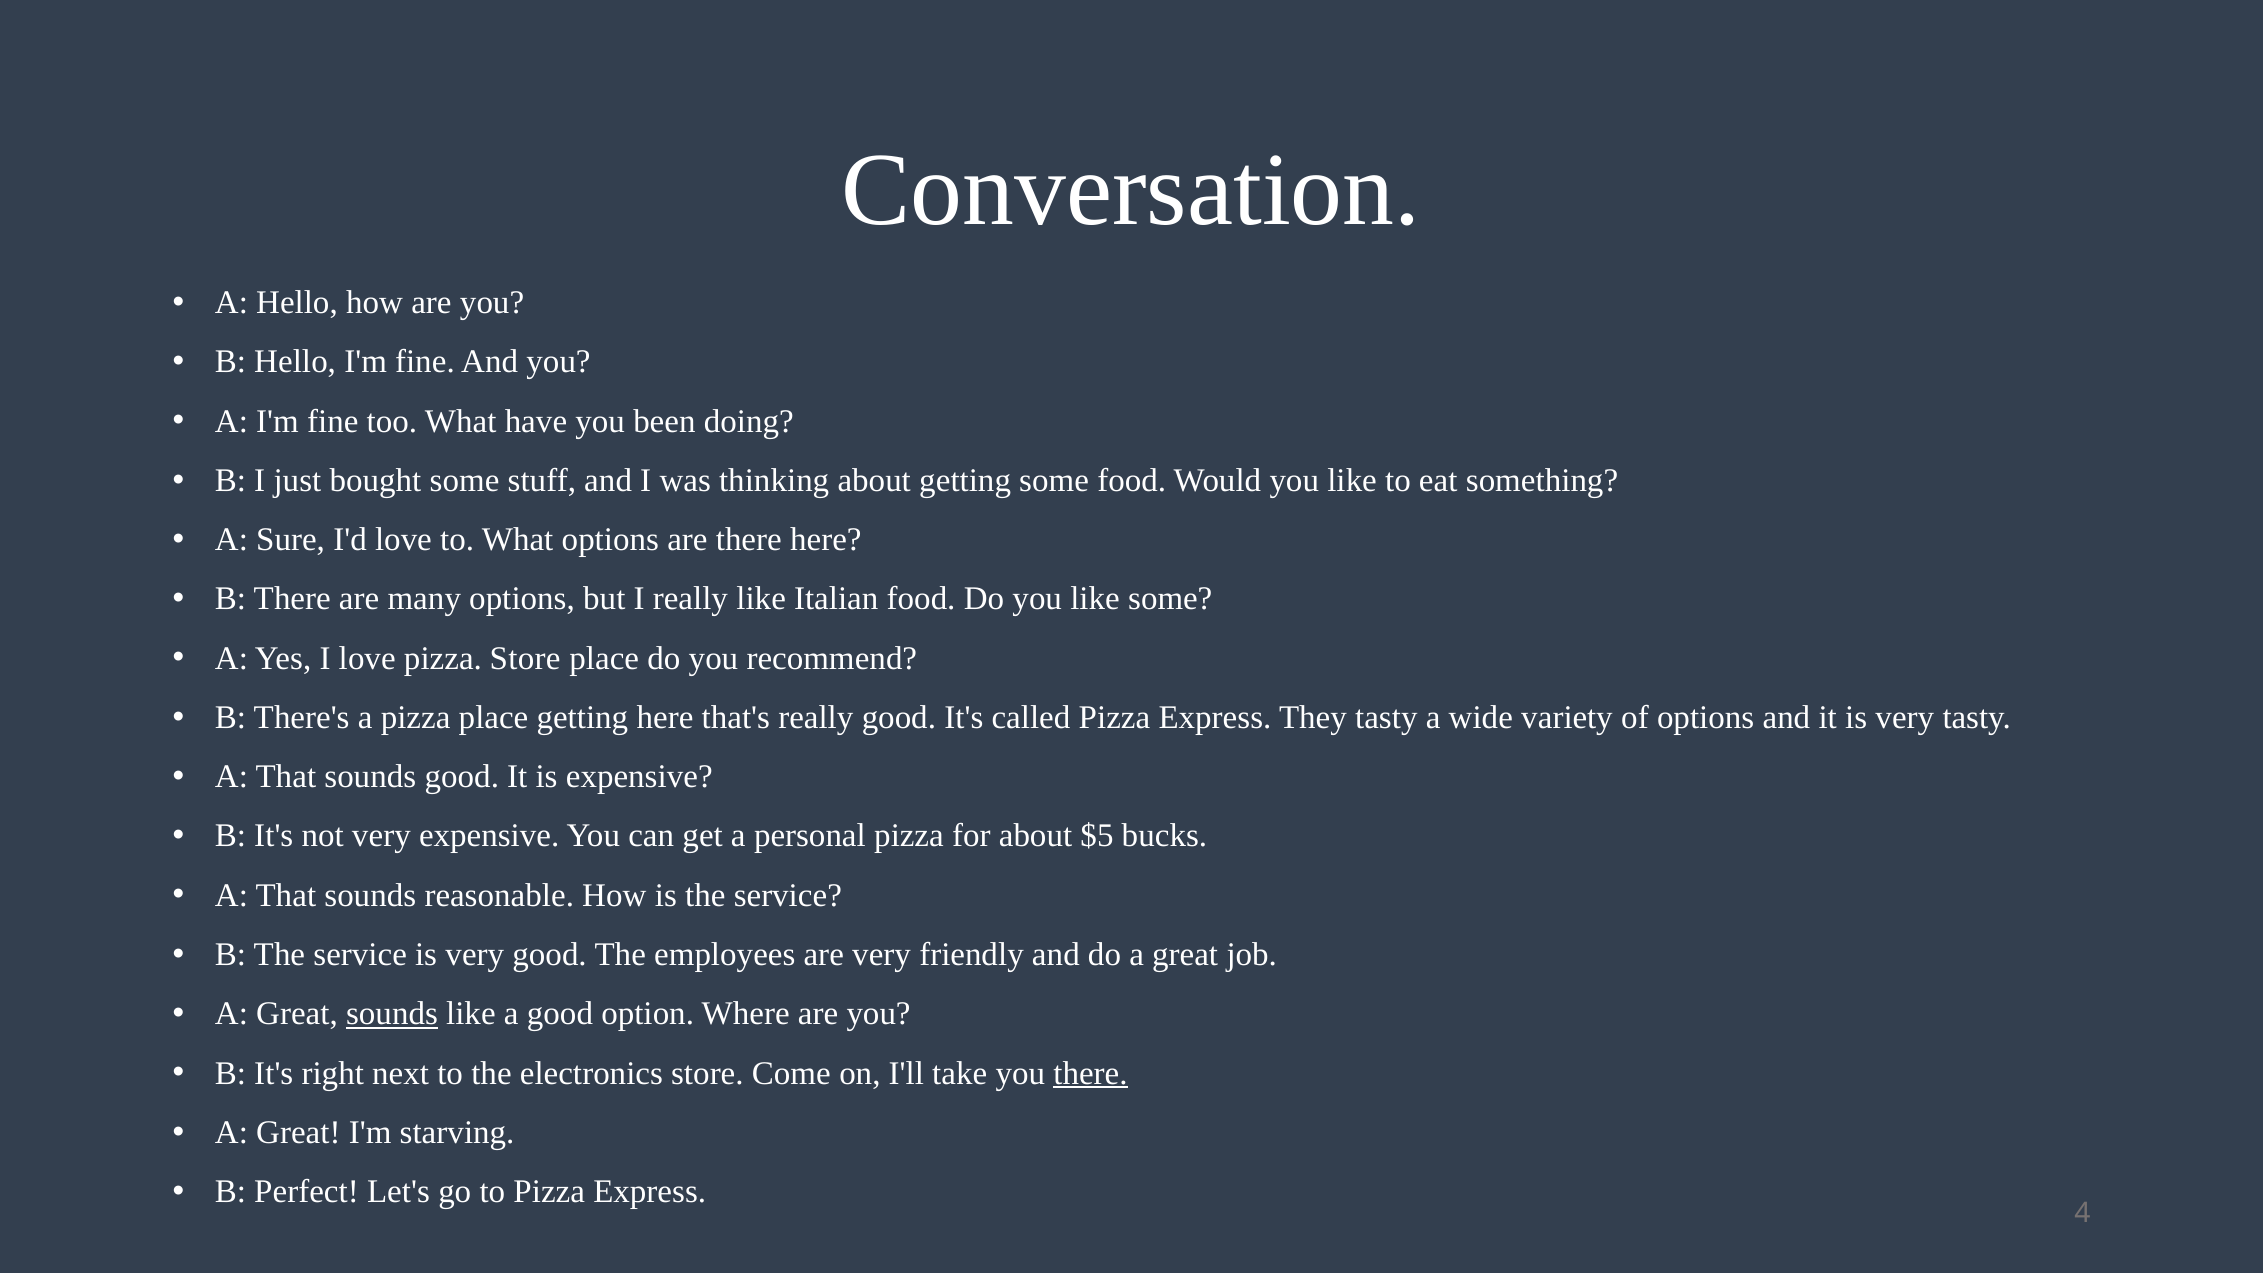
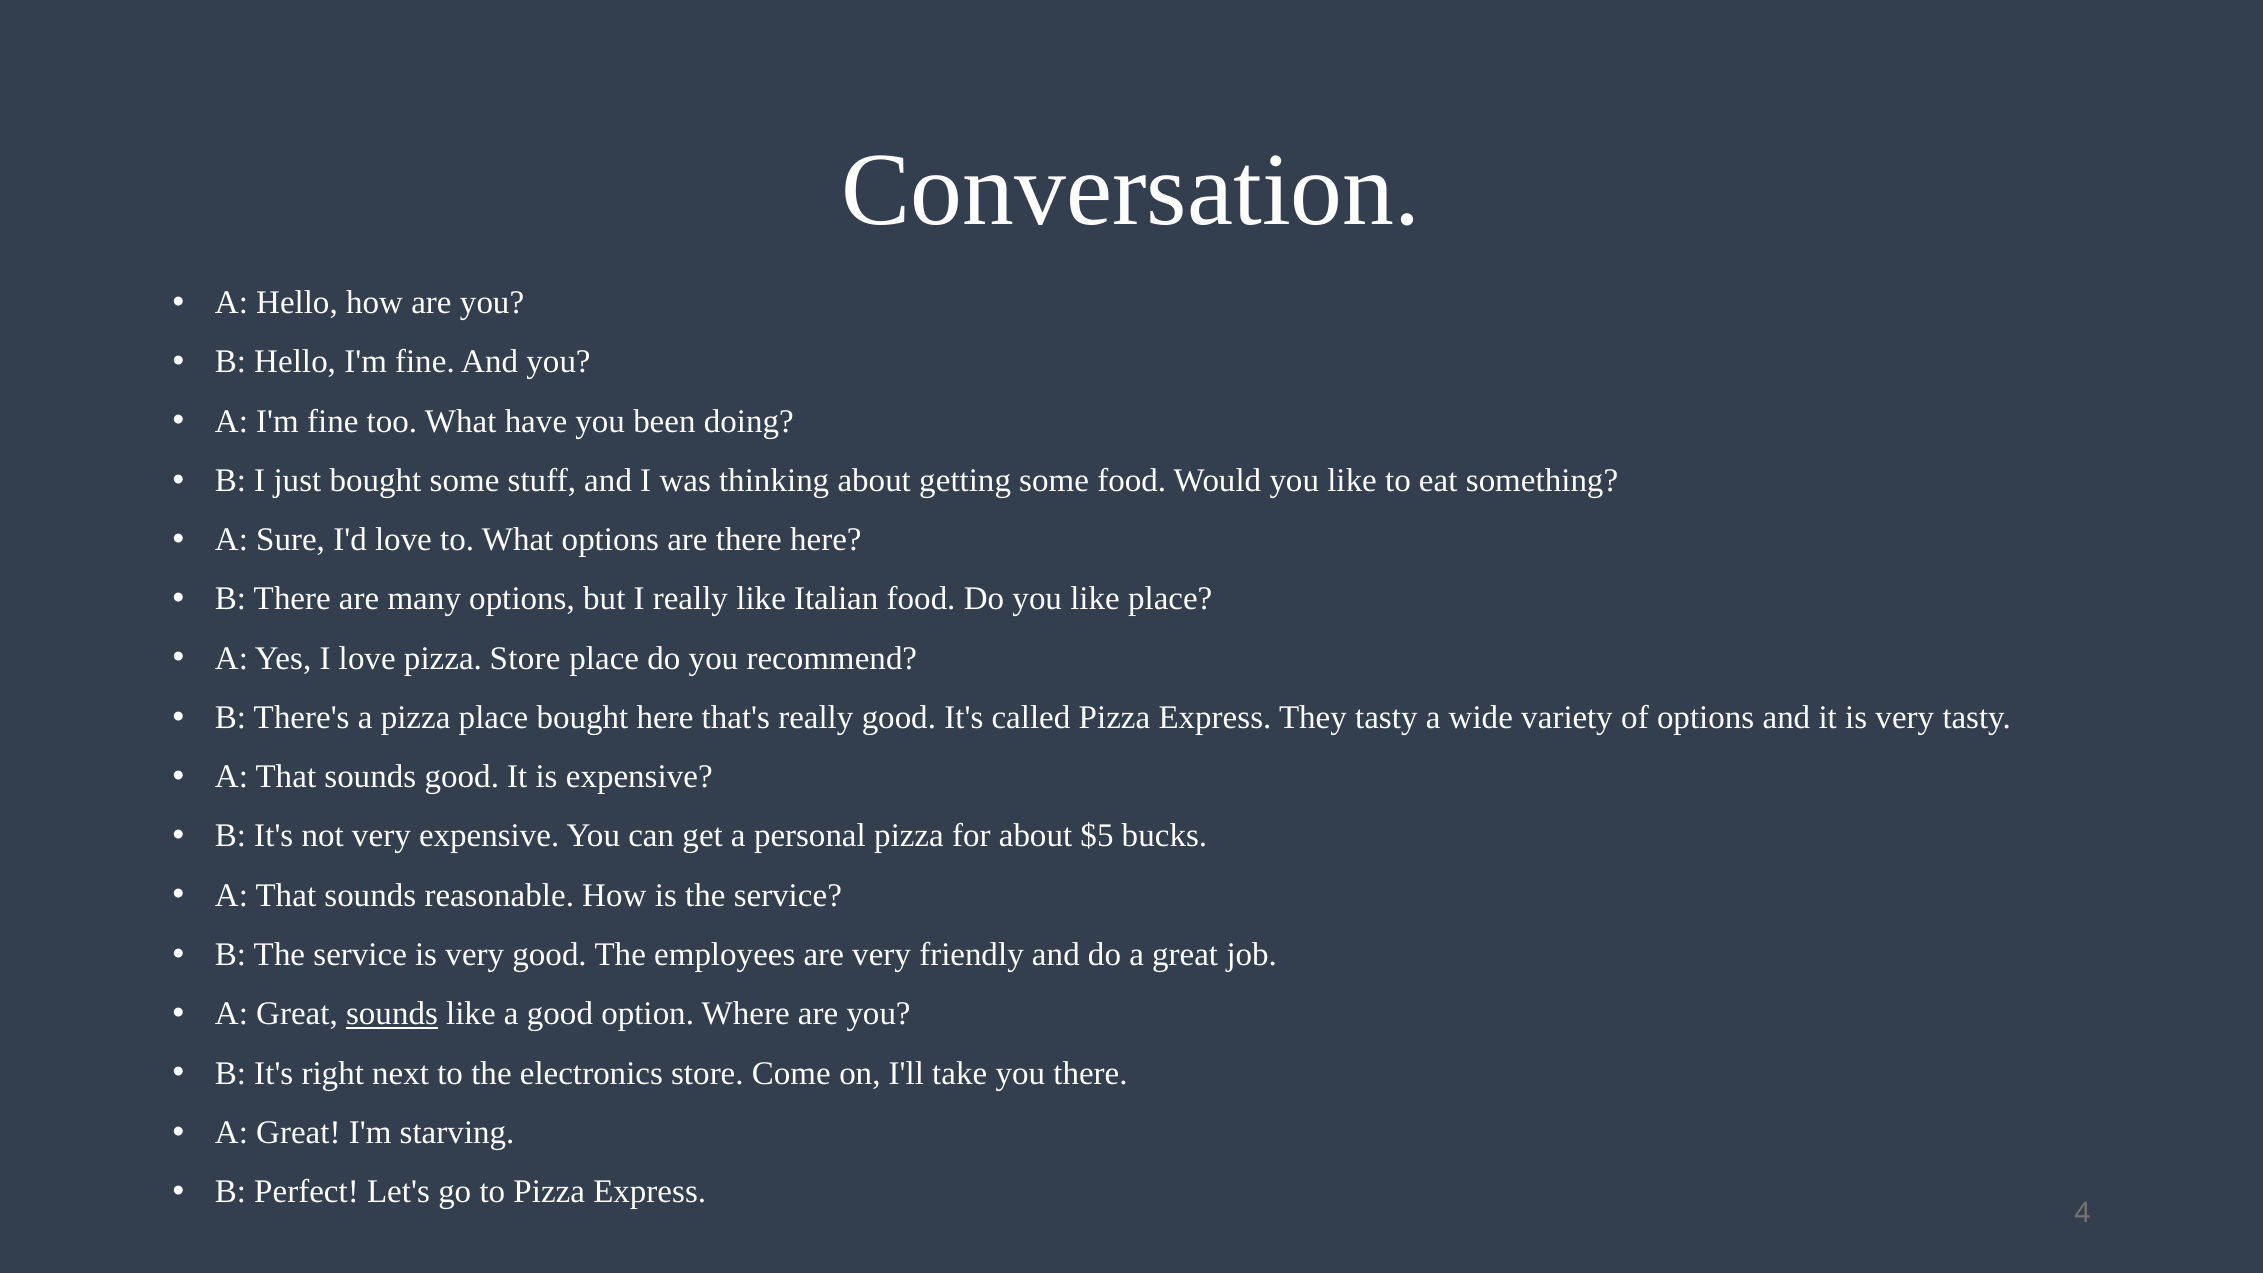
like some: some -> place
place getting: getting -> bought
there at (1090, 1073) underline: present -> none
